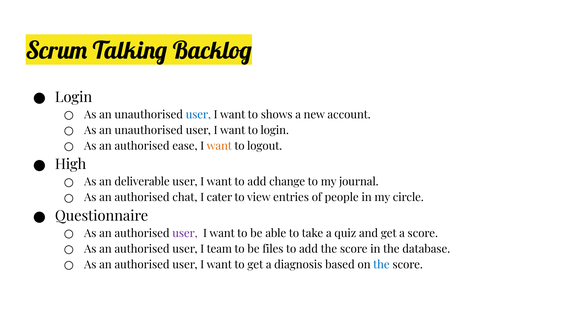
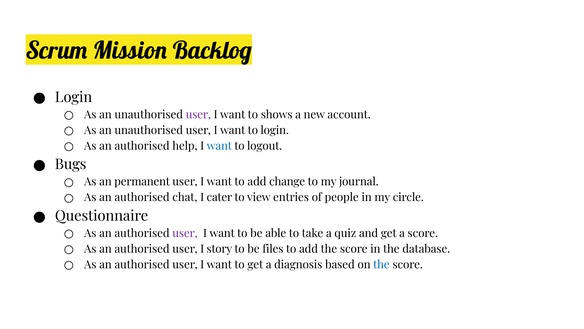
Talking: Talking -> Mission
user at (198, 114) colour: blue -> purple
ease: ease -> help
want at (219, 146) colour: orange -> blue
High: High -> Bugs
deliverable: deliverable -> permanent
team: team -> story
